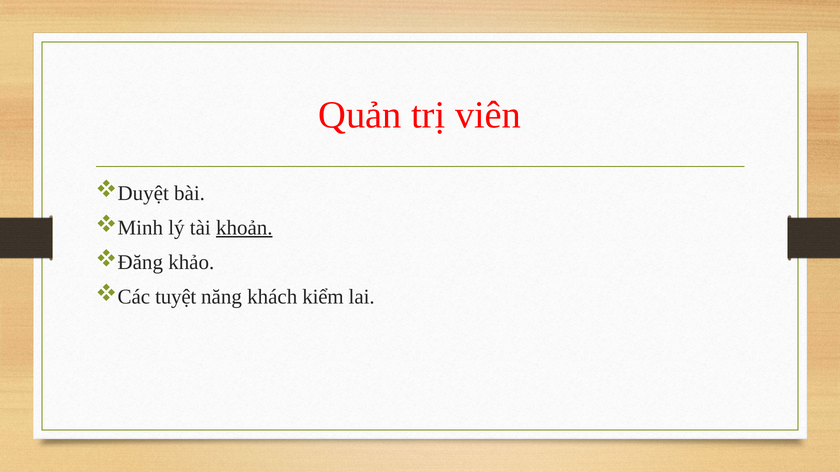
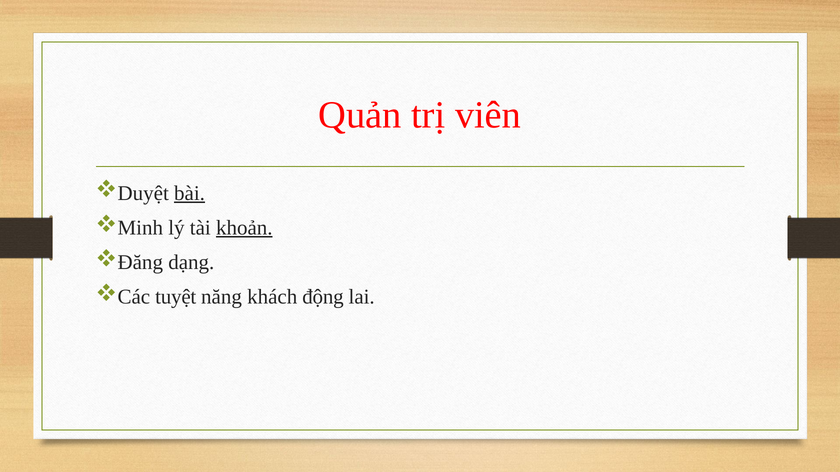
bài underline: none -> present
khảo: khảo -> dạng
kiểm: kiểm -> động
